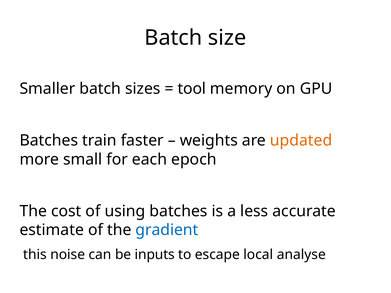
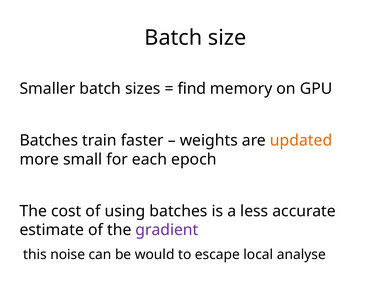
tool: tool -> find
gradient colour: blue -> purple
inputs: inputs -> would
